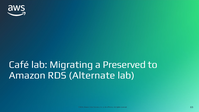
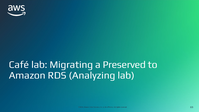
Alternate: Alternate -> Analyzing
